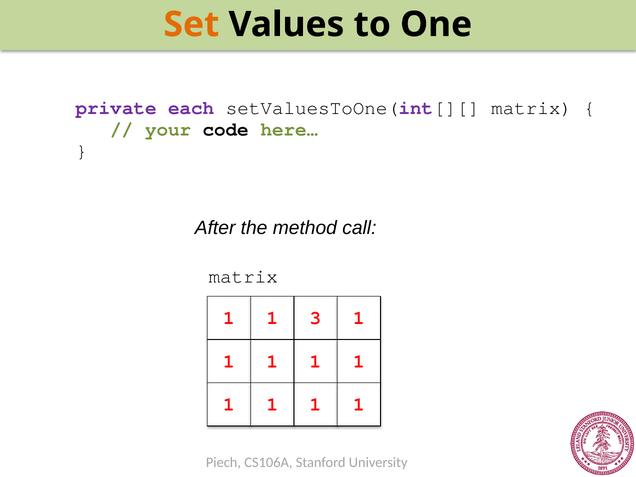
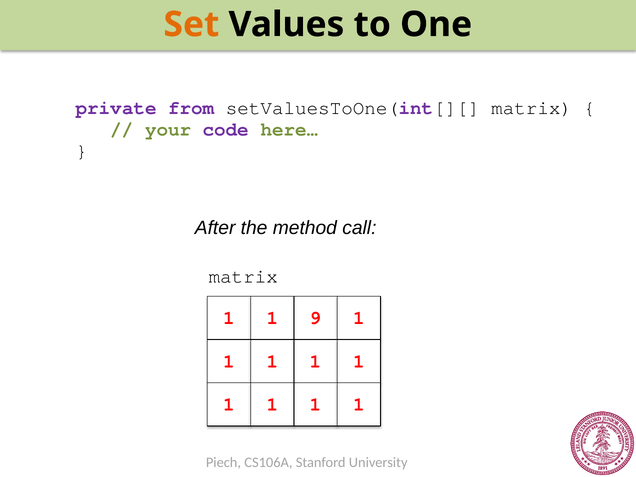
each: each -> from
code colour: black -> purple
3: 3 -> 9
